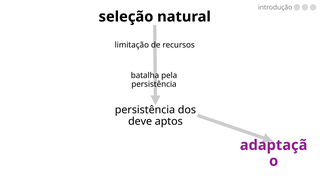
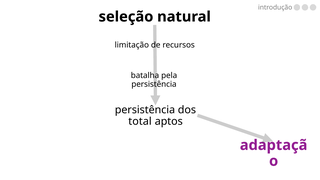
deve: deve -> total
